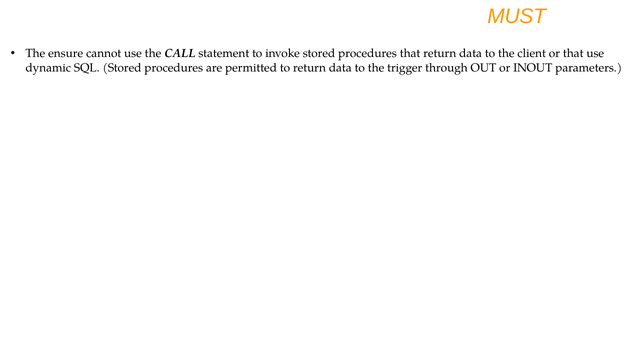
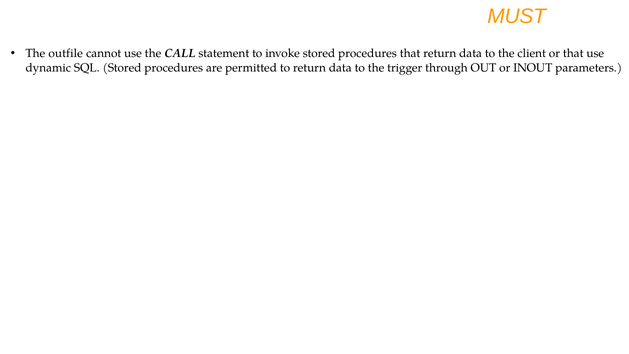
ensure: ensure -> outfile
